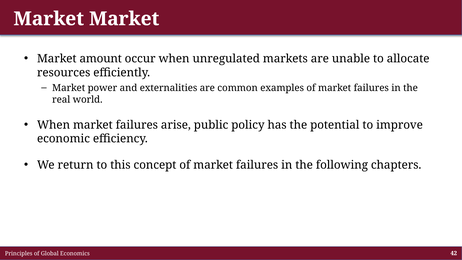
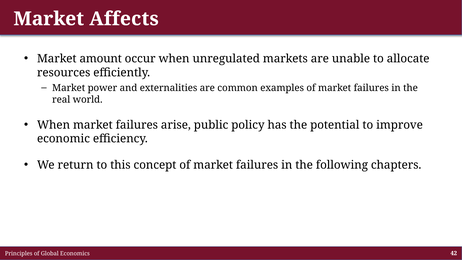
Market Market: Market -> Affects
